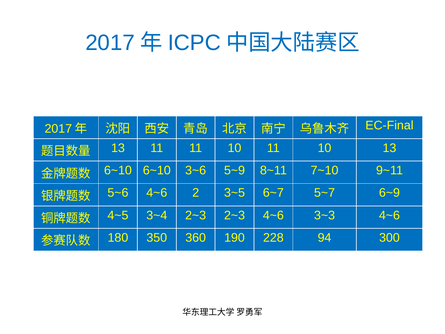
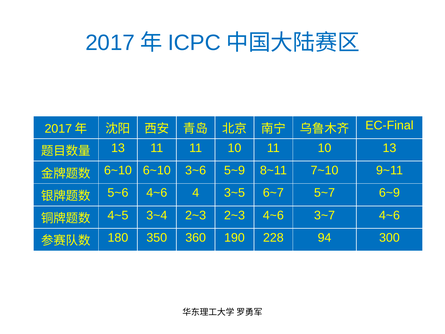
2: 2 -> 4
3~3: 3~3 -> 3~7
